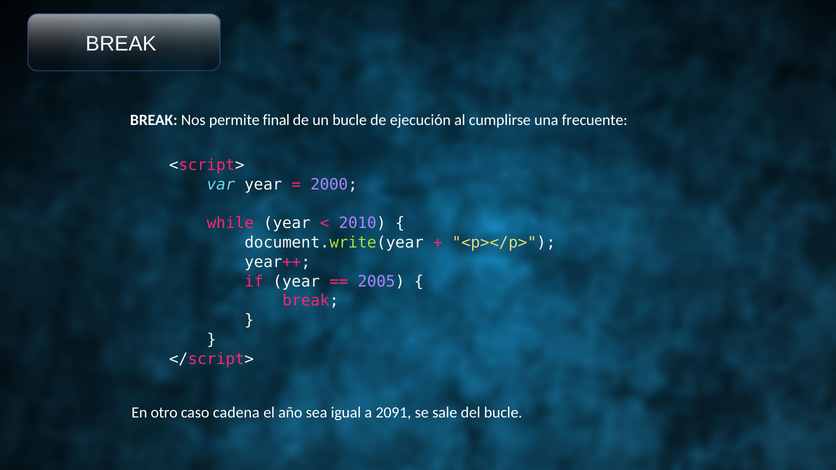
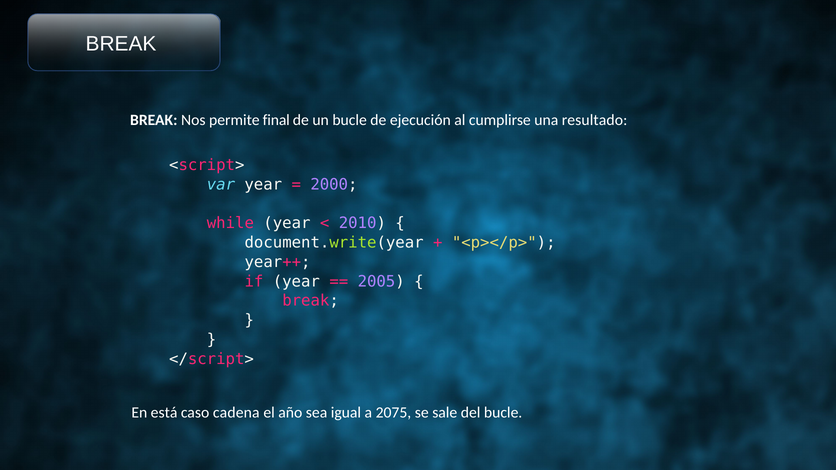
frecuente: frecuente -> resultado
otro: otro -> está
2091: 2091 -> 2075
